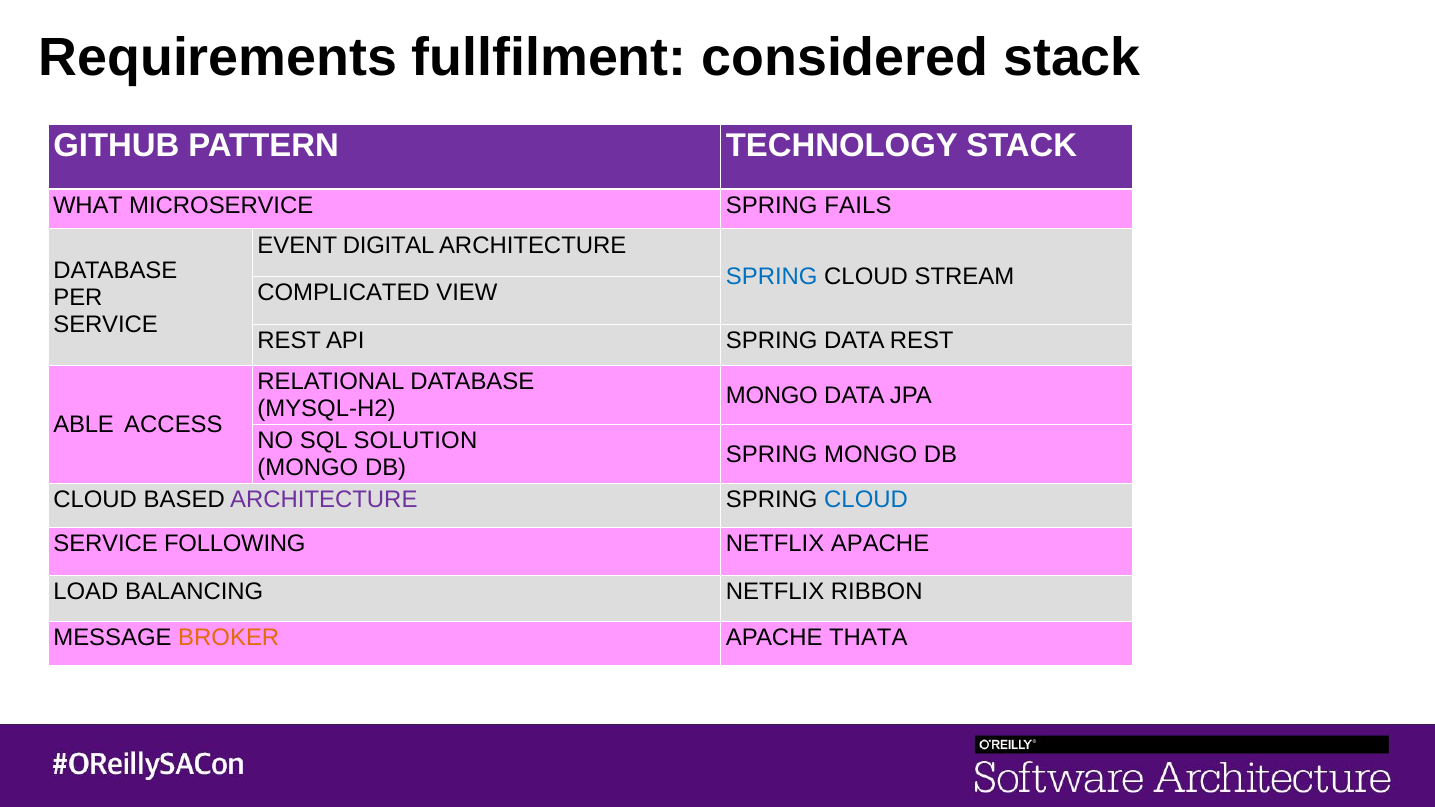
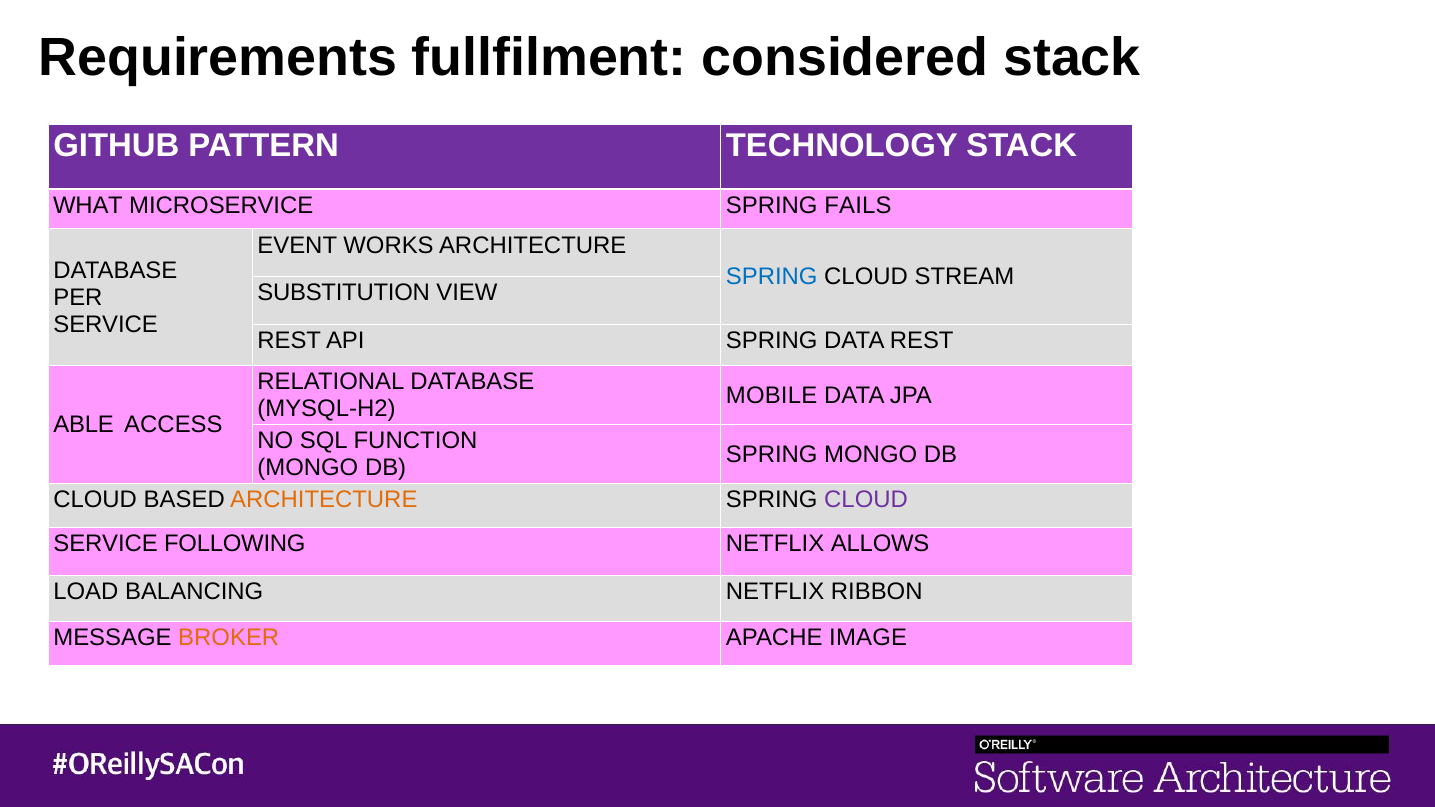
DIGITAL: DIGITAL -> WORKS
COMPLICATED: COMPLICATED -> SUBSTITUTION
MONGO at (772, 395): MONGO -> MOBILE
SOLUTION: SOLUTION -> FUNCTION
ARCHITECTURE at (324, 500) colour: purple -> orange
CLOUD at (866, 500) colour: blue -> purple
NETFLIX APACHE: APACHE -> ALLOWS
THATA: THATA -> IMAGE
